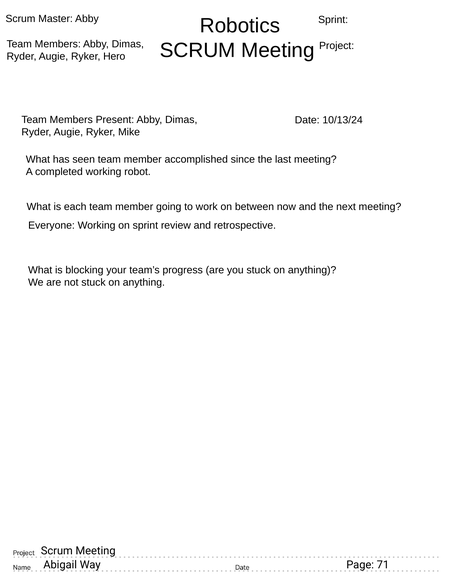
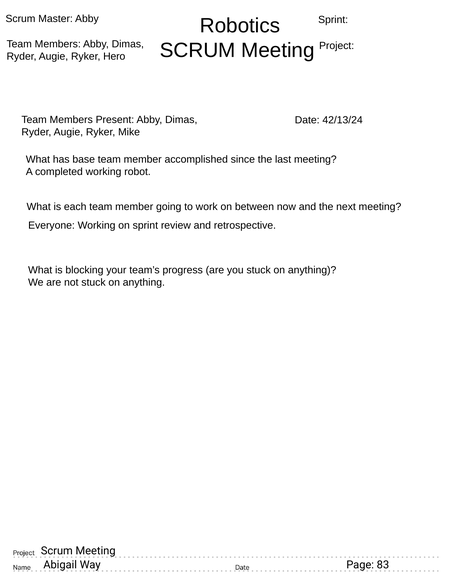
10/13/24: 10/13/24 -> 42/13/24
seen: seen -> base
71: 71 -> 83
